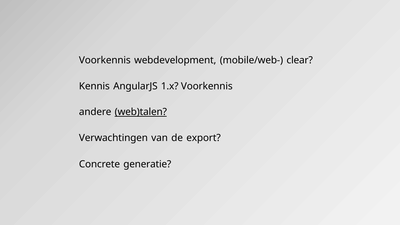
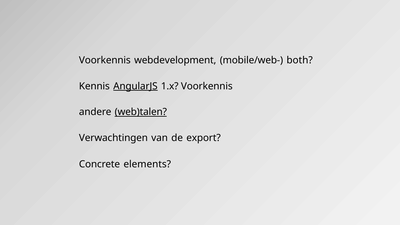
clear: clear -> both
AngularJS underline: none -> present
generatie: generatie -> elements
